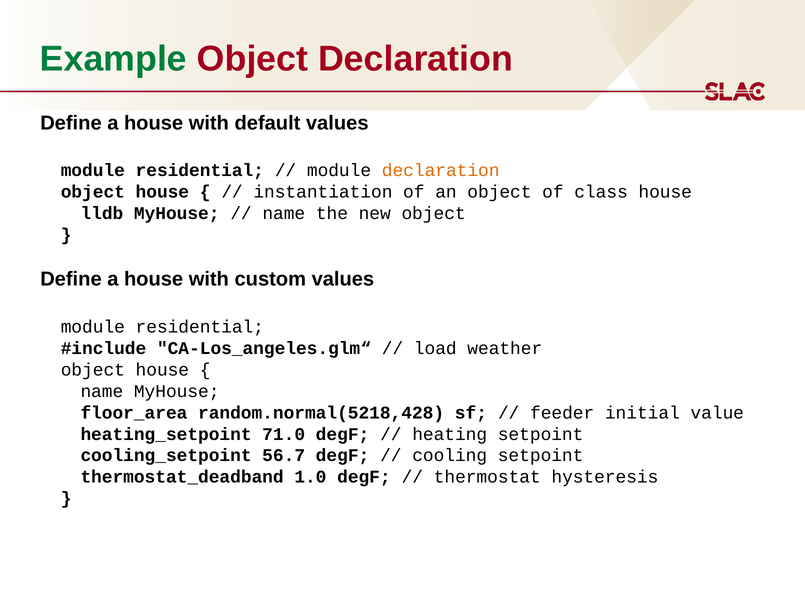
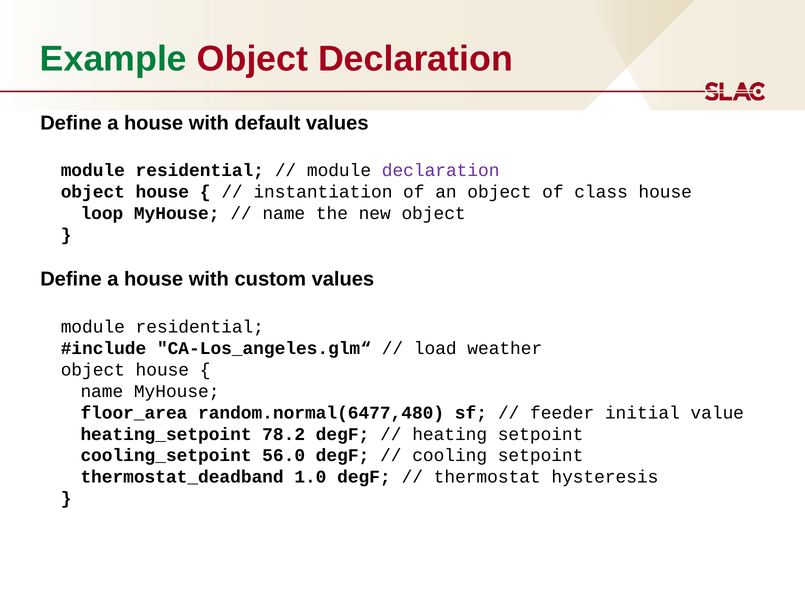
declaration at (441, 170) colour: orange -> purple
lldb: lldb -> loop
random.normal(5218,428: random.normal(5218,428 -> random.normal(6477,480
71.0: 71.0 -> 78.2
56.7: 56.7 -> 56.0
